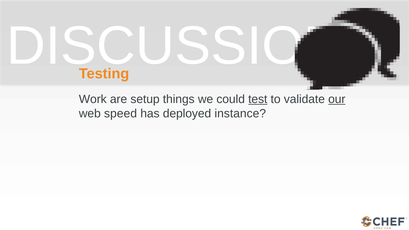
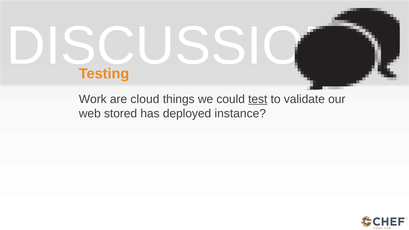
setup: setup -> cloud
our underline: present -> none
speed: speed -> stored
